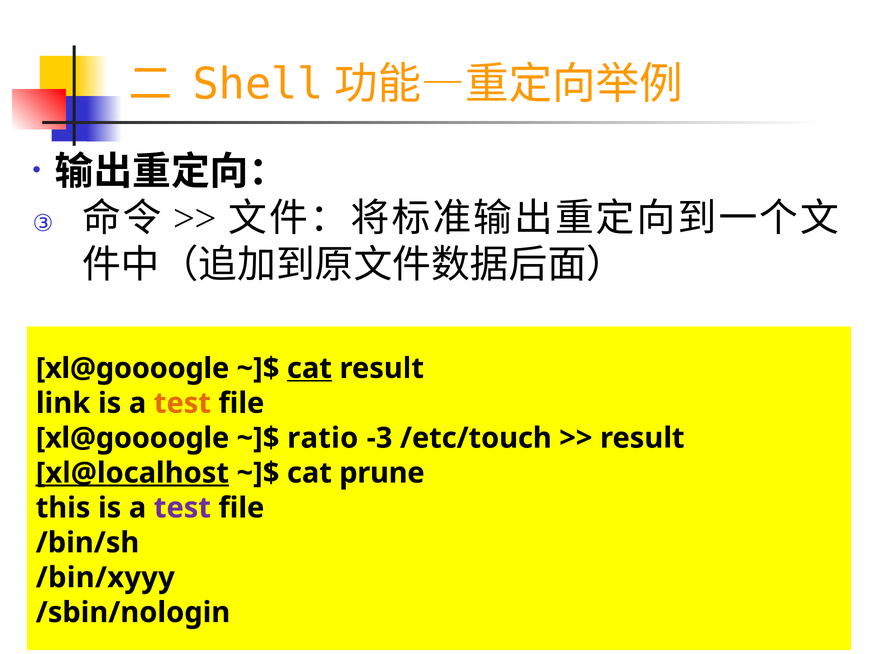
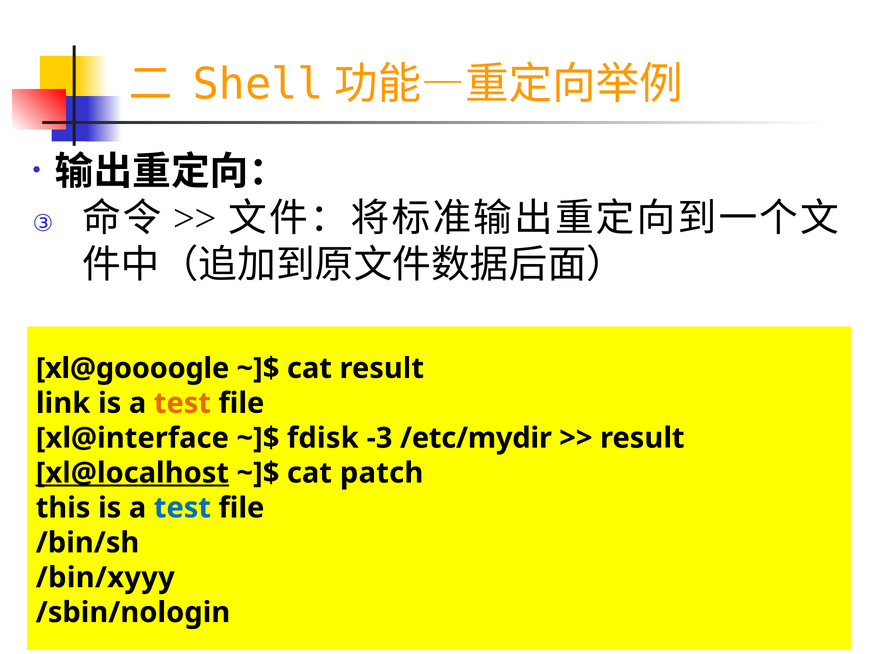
cat at (309, 368) underline: present -> none
xl@goooogle at (132, 438): xl@goooogle -> xl@interface
ratio: ratio -> fdisk
/etc/touch: /etc/touch -> /etc/mydir
prune: prune -> patch
test at (182, 508) colour: purple -> blue
